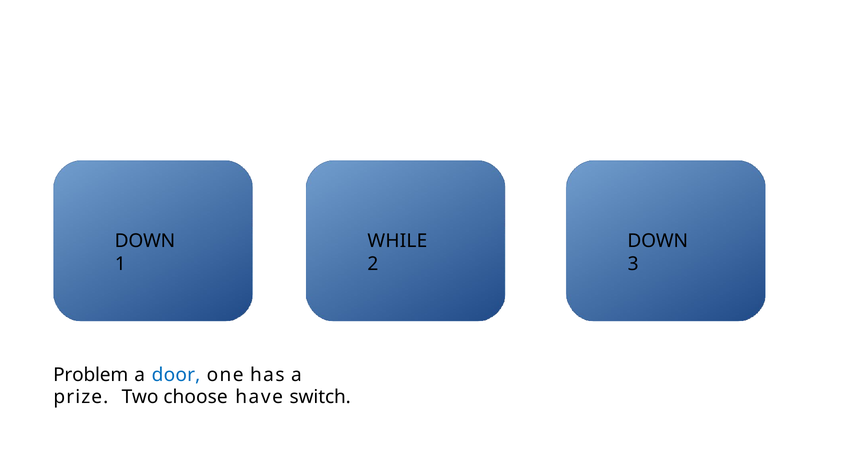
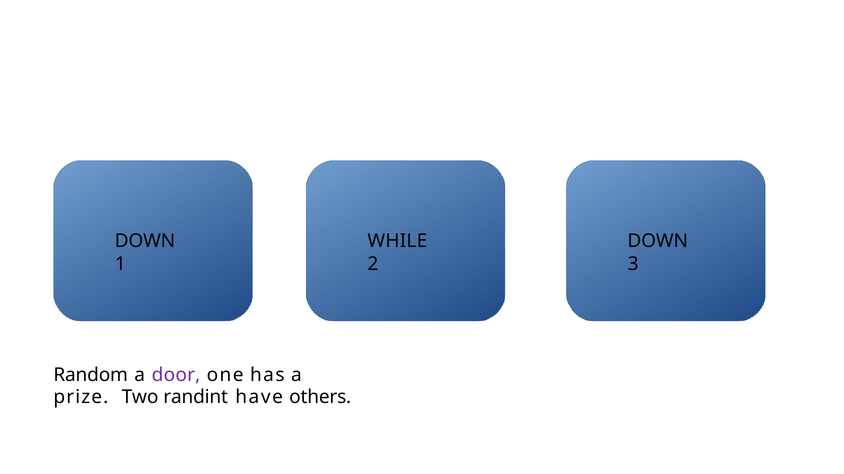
Problem at (91, 376): Problem -> Random
door colour: blue -> purple
choose: choose -> randint
switch: switch -> others
